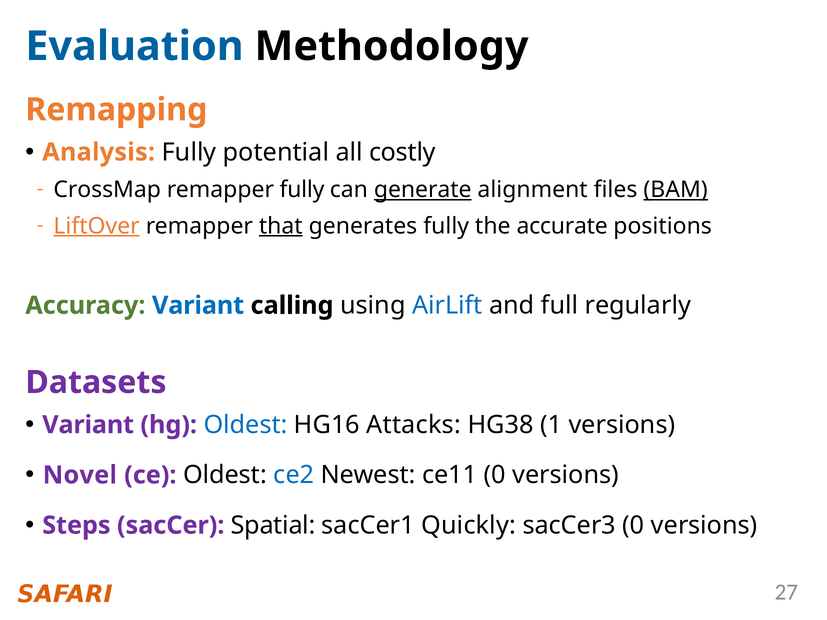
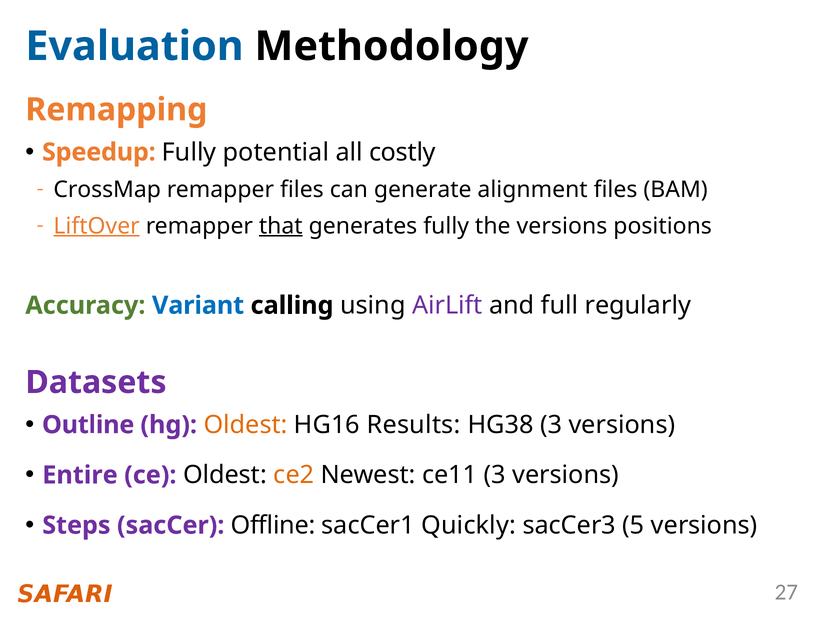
Analysis: Analysis -> Speedup
remapper fully: fully -> files
generate underline: present -> none
BAM underline: present -> none
the accurate: accurate -> versions
AirLift colour: blue -> purple
Variant at (88, 425): Variant -> Outline
Oldest at (246, 425) colour: blue -> orange
Attacks: Attacks -> Results
HG38 1: 1 -> 3
Novel: Novel -> Entire
ce2 colour: blue -> orange
ce11 0: 0 -> 3
Spatial: Spatial -> Offline
sacCer3 0: 0 -> 5
